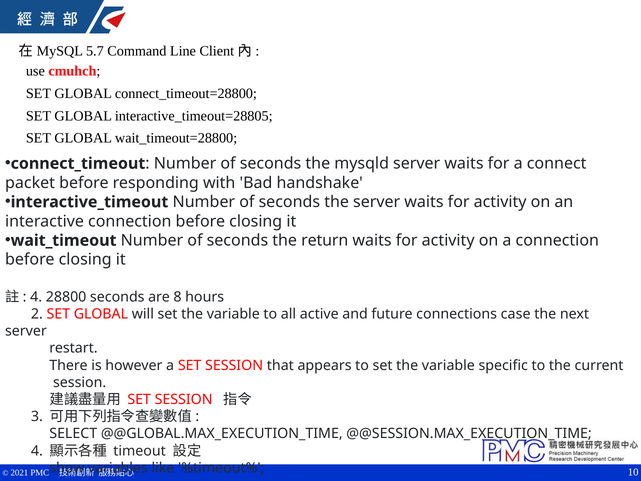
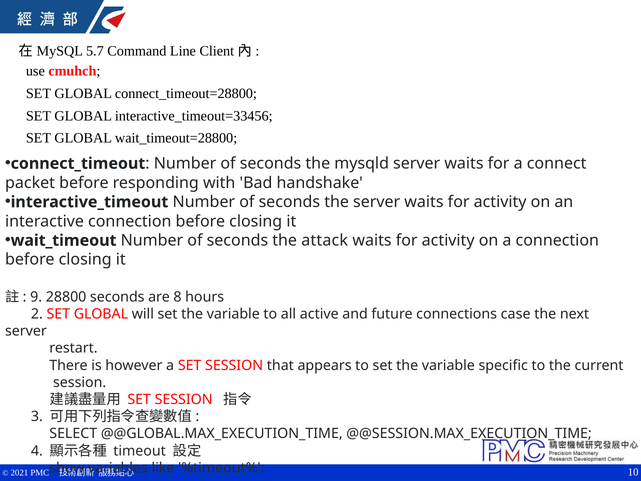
interactive_timeout=28805: interactive_timeout=28805 -> interactive_timeout=33456
return: return -> attack
4 at (36, 297): 4 -> 9
